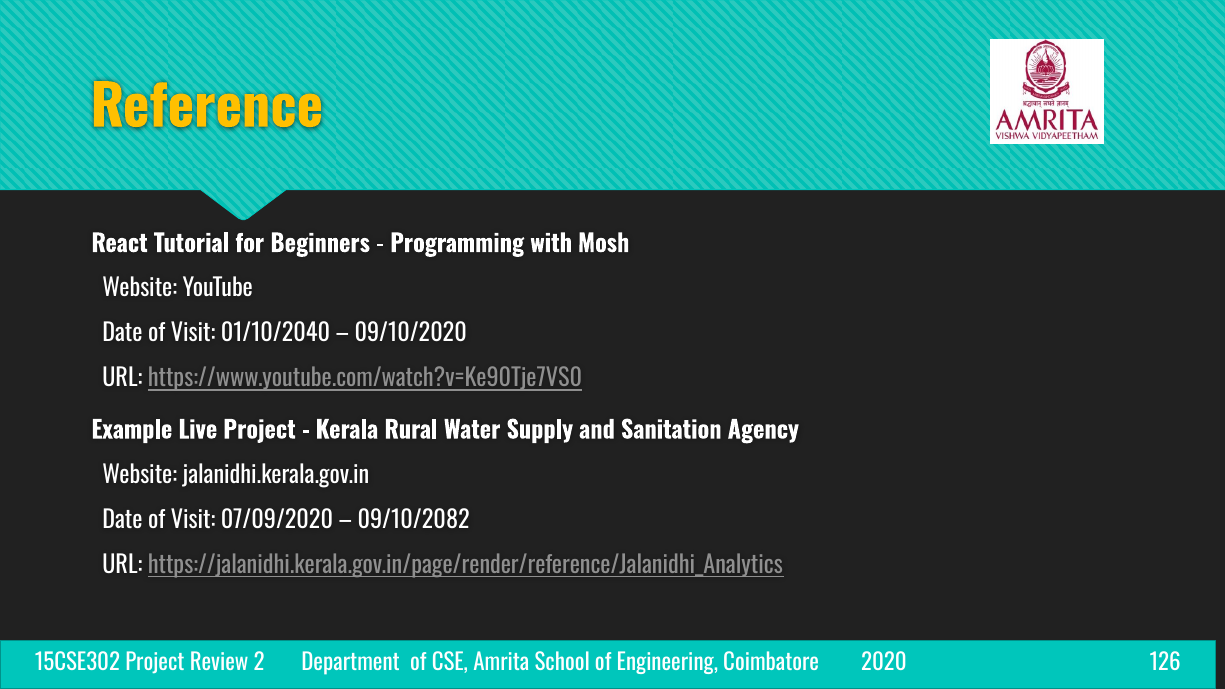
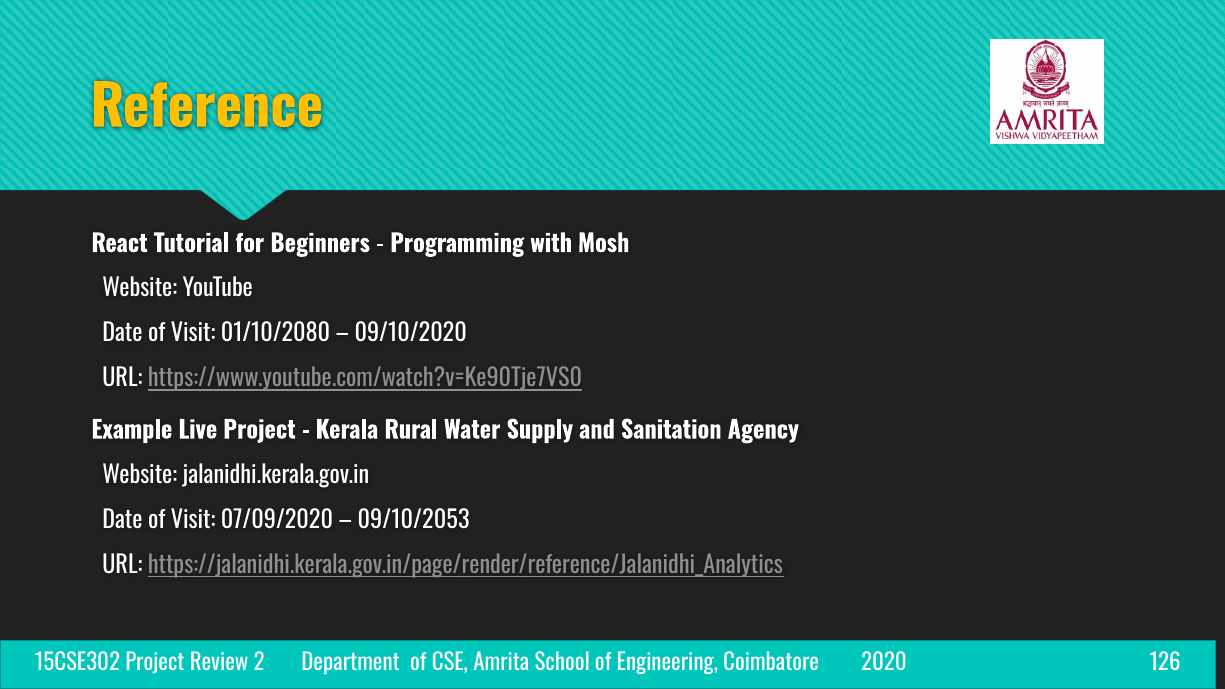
01/10/2040: 01/10/2040 -> 01/10/2080
09/10/2082: 09/10/2082 -> 09/10/2053
